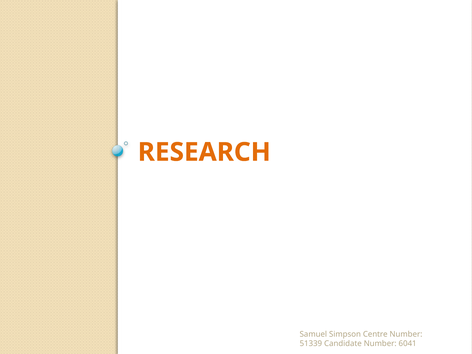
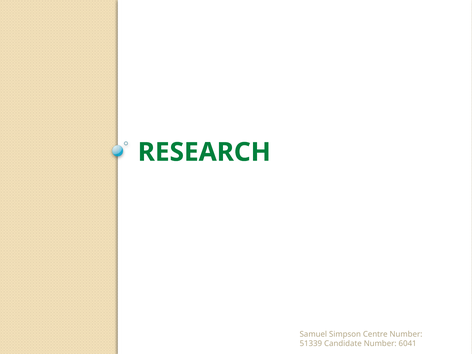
RESEARCH colour: orange -> green
